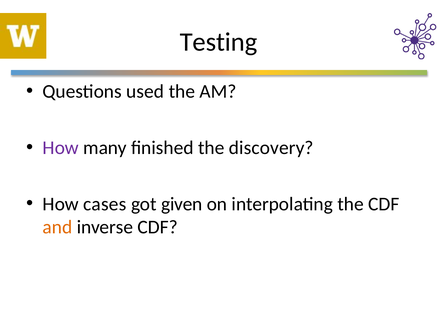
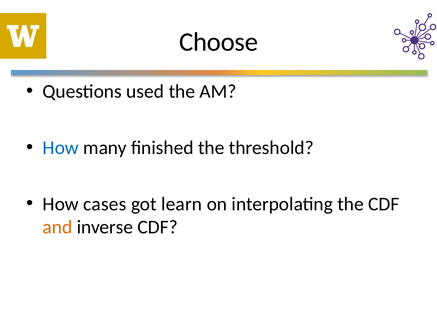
Testing: Testing -> Choose
How at (61, 148) colour: purple -> blue
discovery: discovery -> threshold
given: given -> learn
